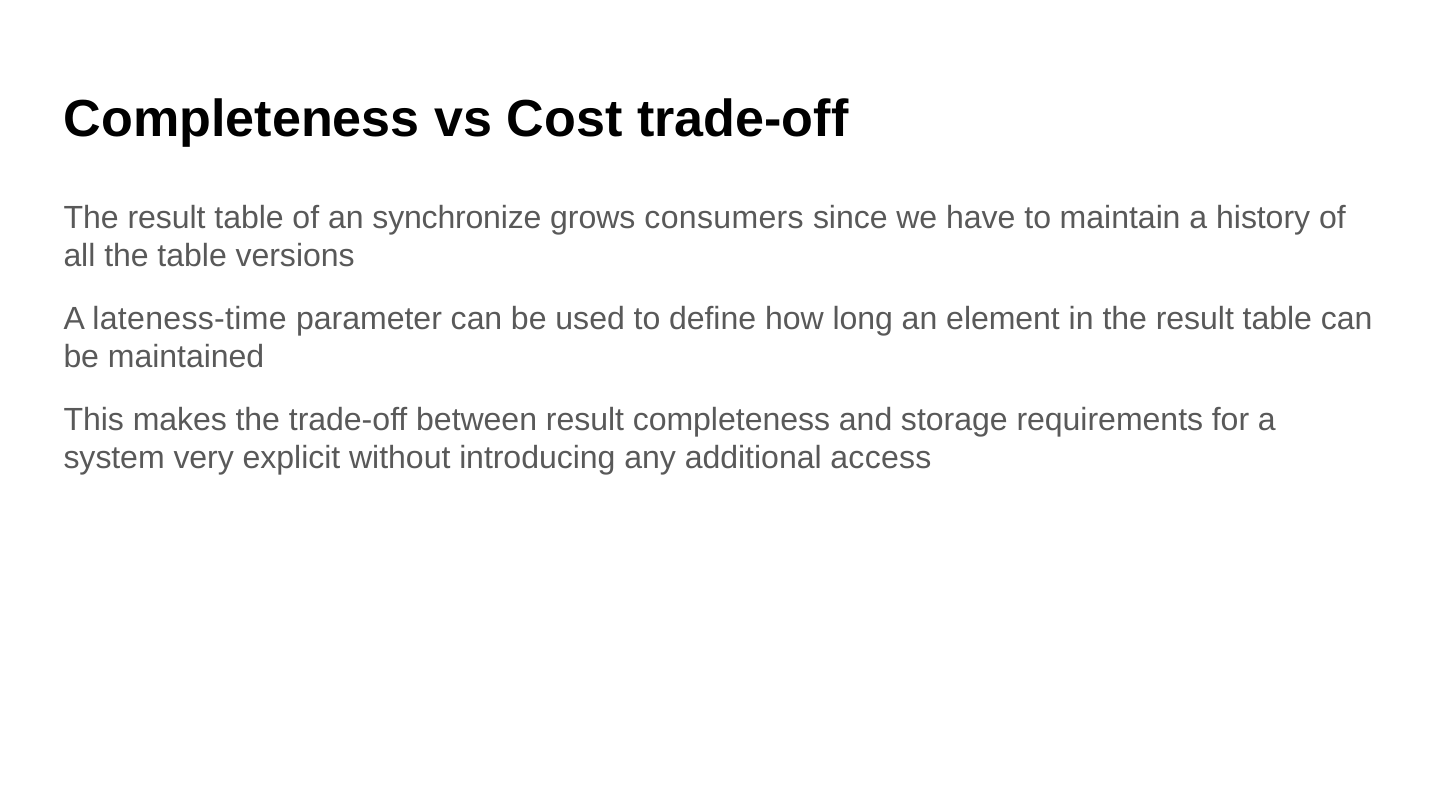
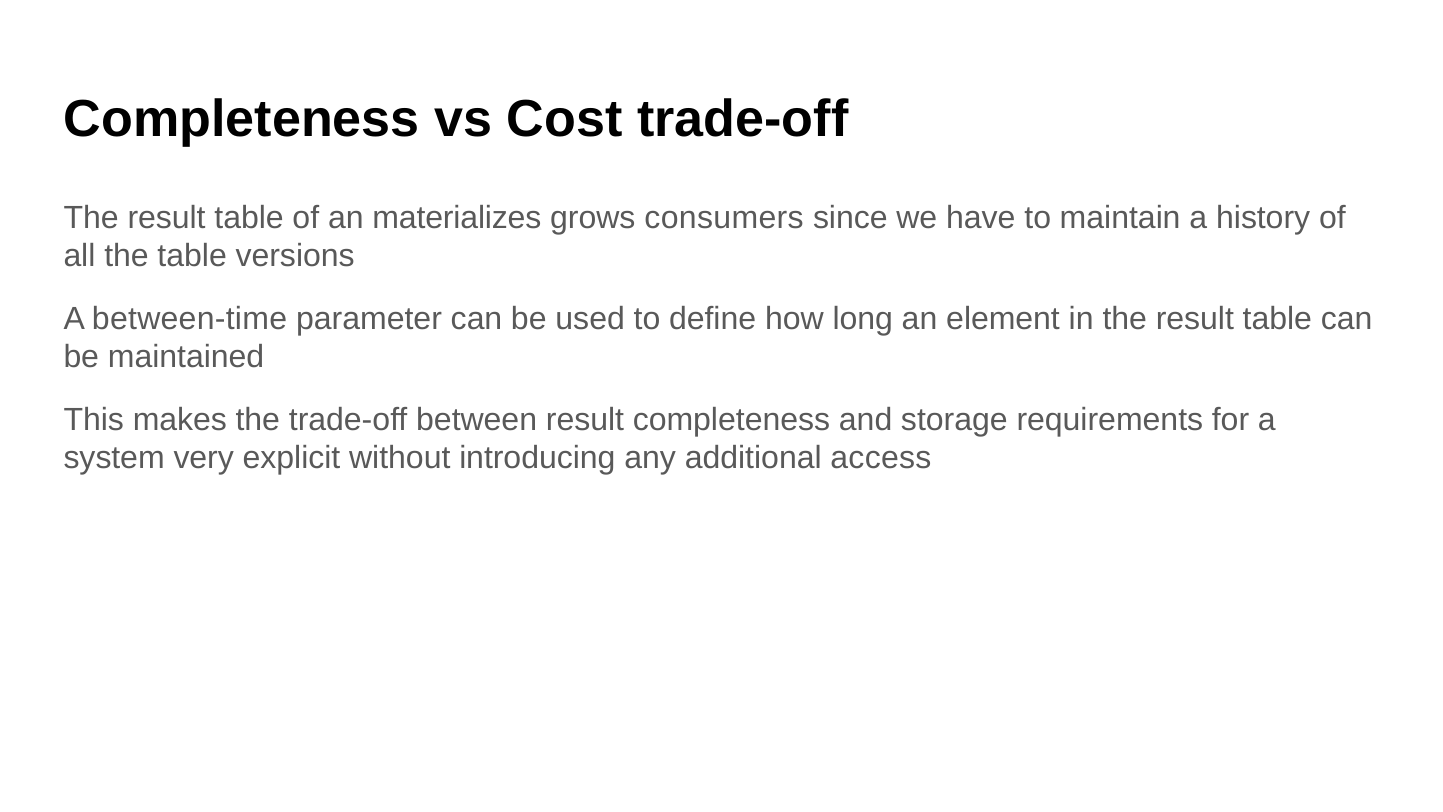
synchronize: synchronize -> materializes
lateness-time: lateness-time -> between-time
